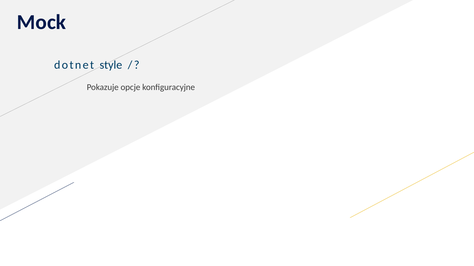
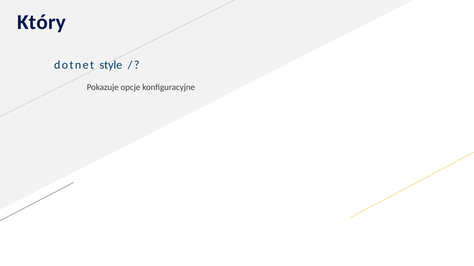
Mock: Mock -> Który
